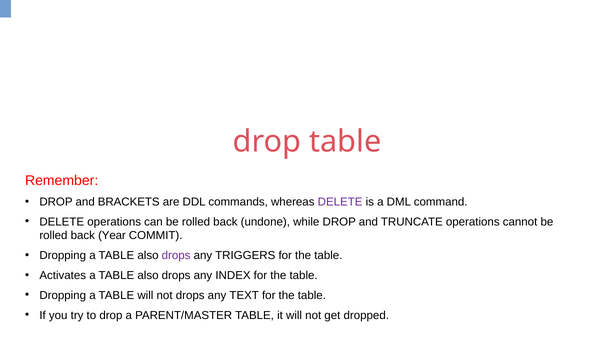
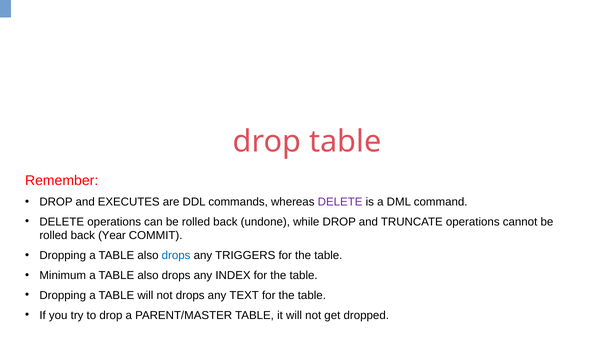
BRACKETS: BRACKETS -> EXECUTES
drops at (176, 256) colour: purple -> blue
Activates: Activates -> Minimum
